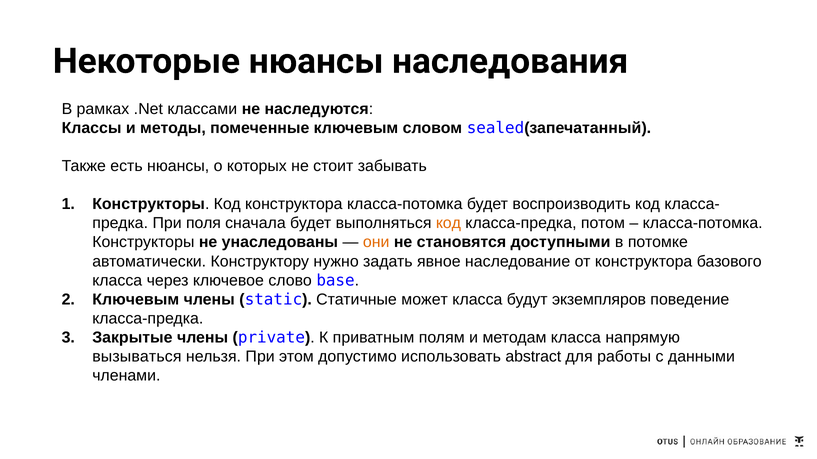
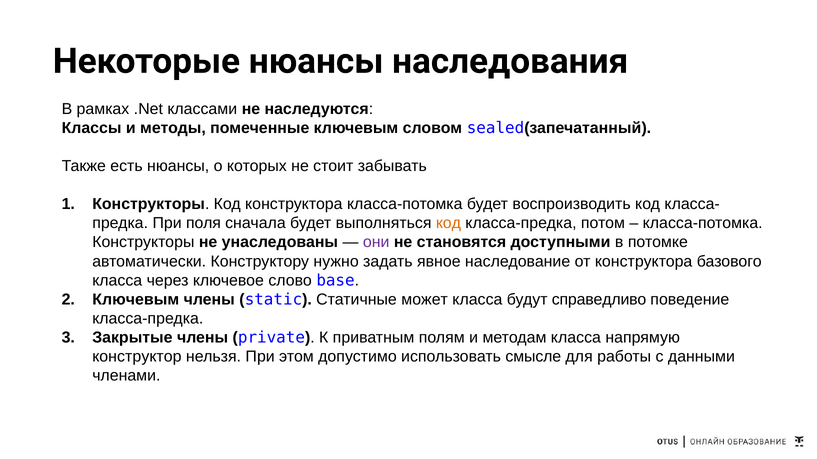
они colour: orange -> purple
экземпляров: экземпляров -> справедливо
вызываться: вызываться -> конструктор
abstract: abstract -> смысле
